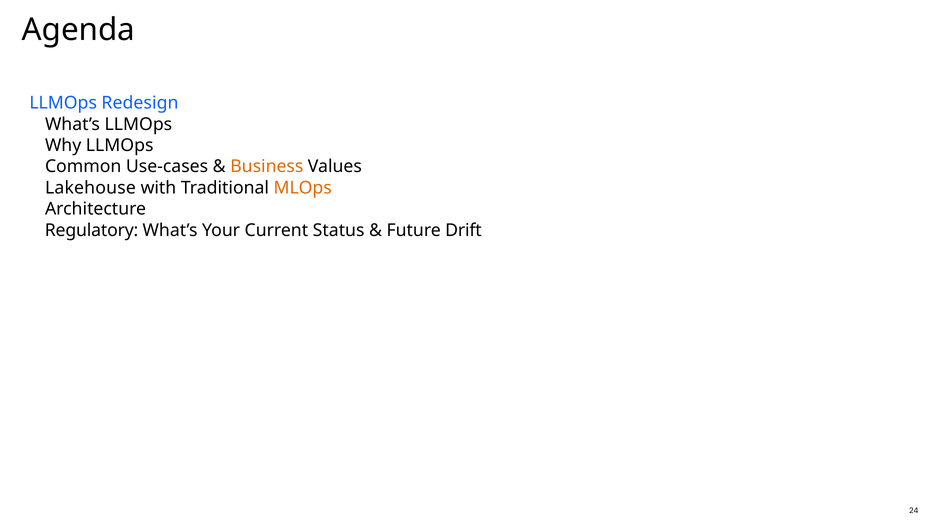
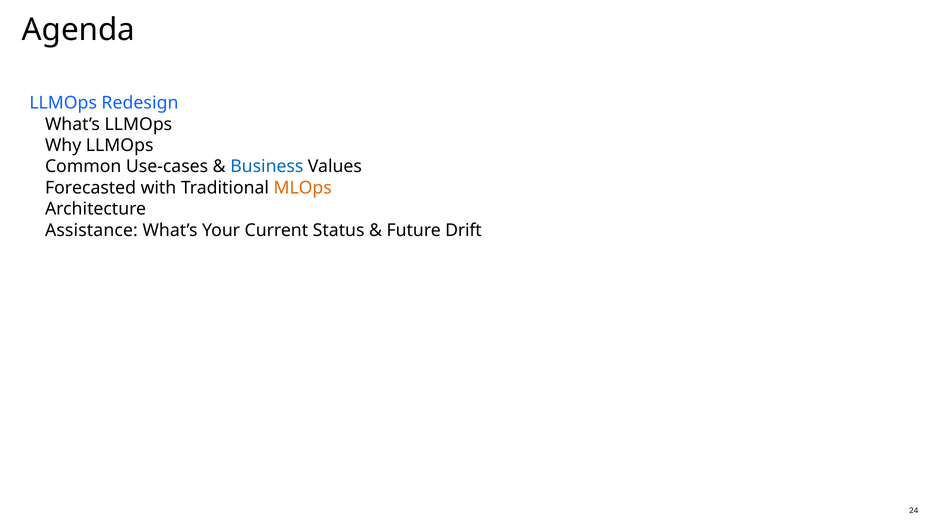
Business colour: orange -> blue
Lakehouse: Lakehouse -> Forecasted
Regulatory: Regulatory -> Assistance
